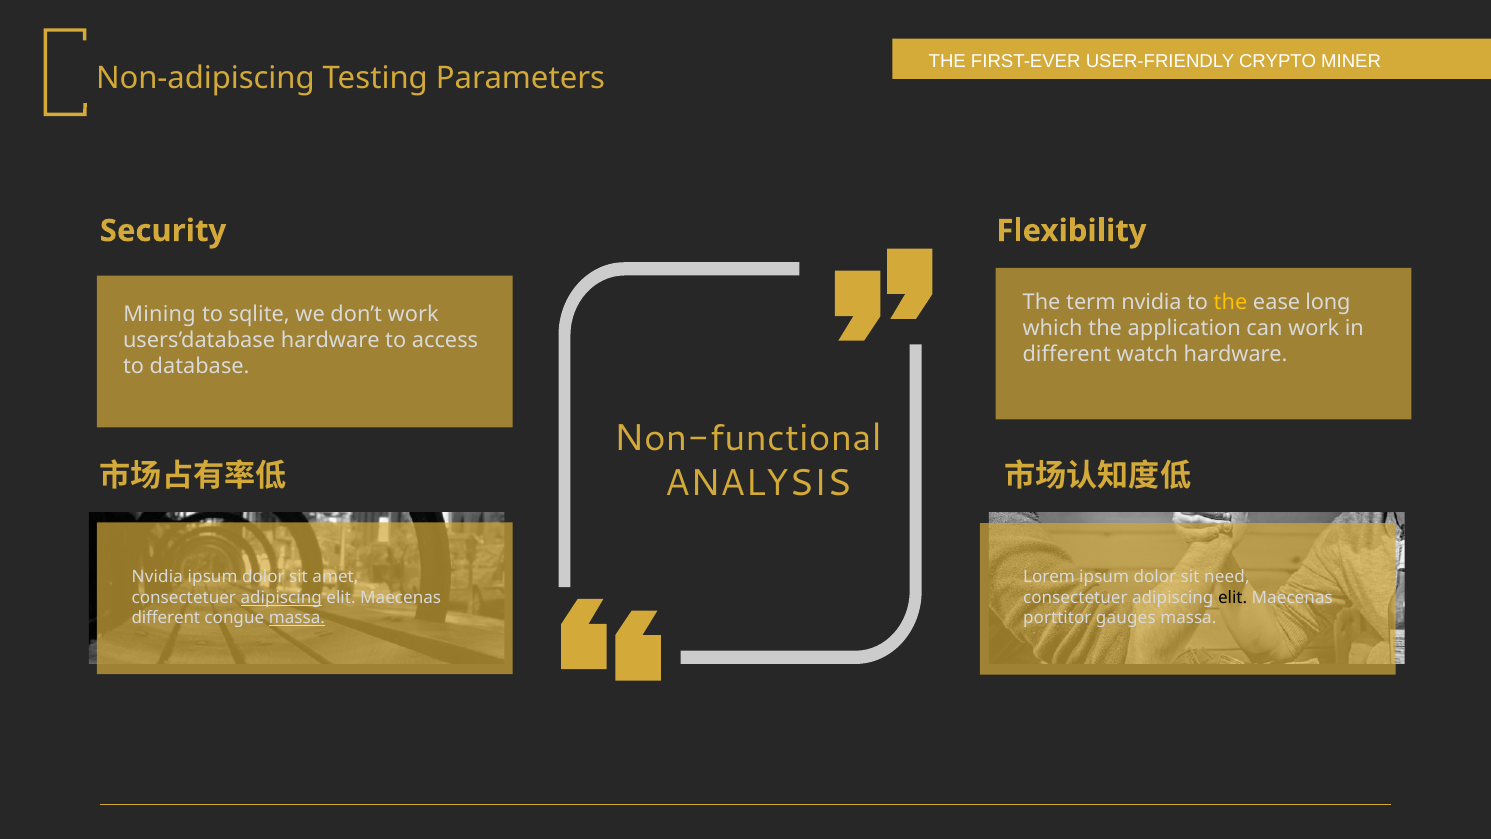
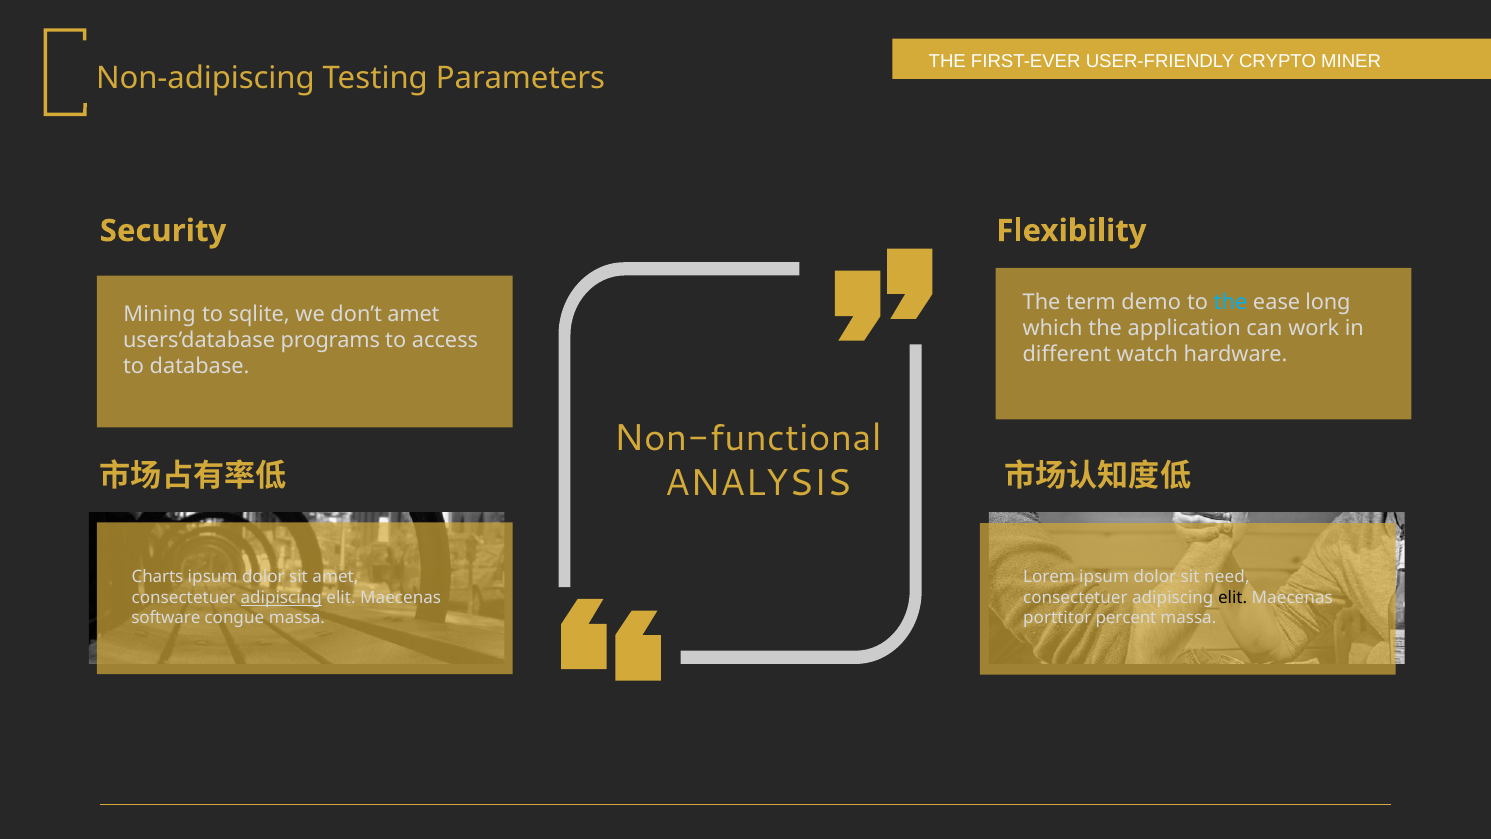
term nvidia: nvidia -> demo
the at (1230, 302) colour: yellow -> light blue
don’t work: work -> amet
users’database hardware: hardware -> programs
Nvidia at (157, 577): Nvidia -> Charts
different at (166, 618): different -> software
massa at (297, 618) underline: present -> none
gauges: gauges -> percent
